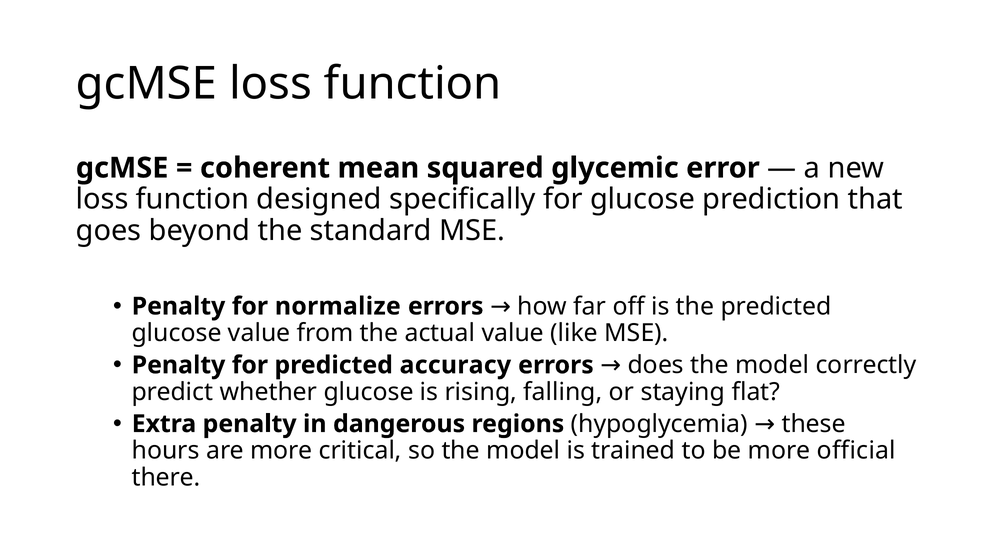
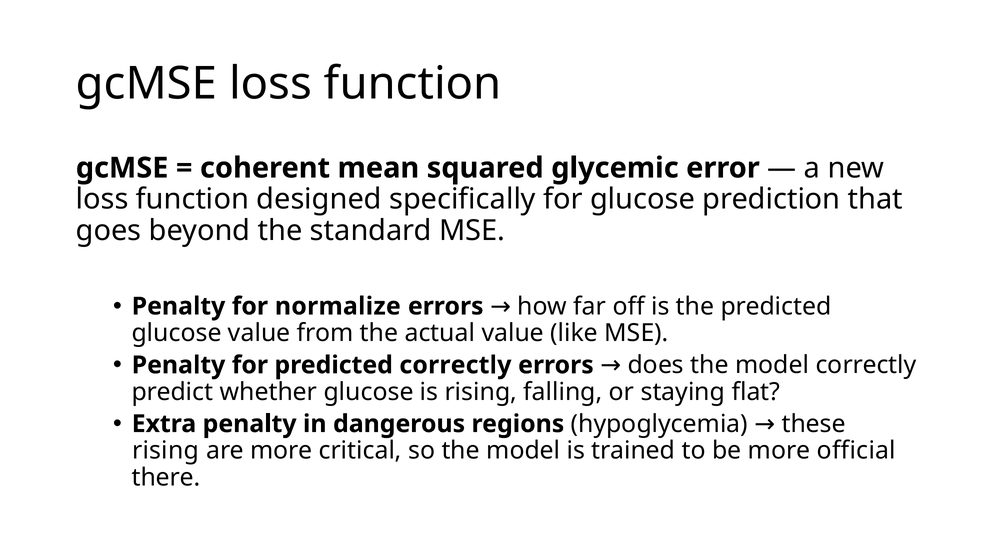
predicted accuracy: accuracy -> correctly
hours at (166, 451): hours -> rising
